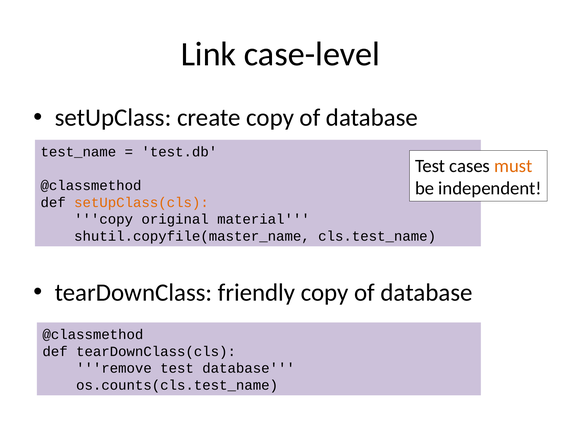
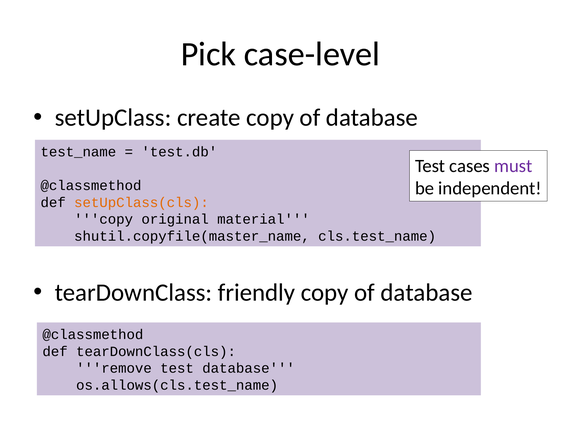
Link: Link -> Pick
must colour: orange -> purple
os.counts(cls.test_name: os.counts(cls.test_name -> os.allows(cls.test_name
